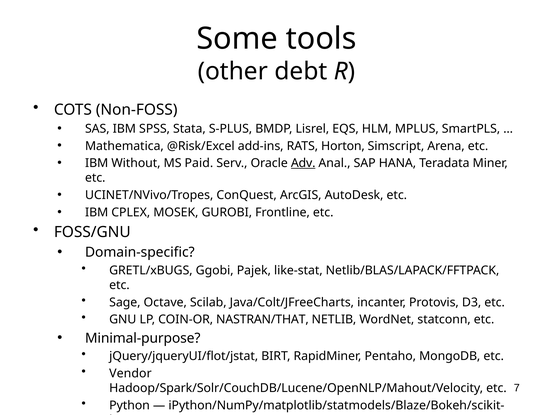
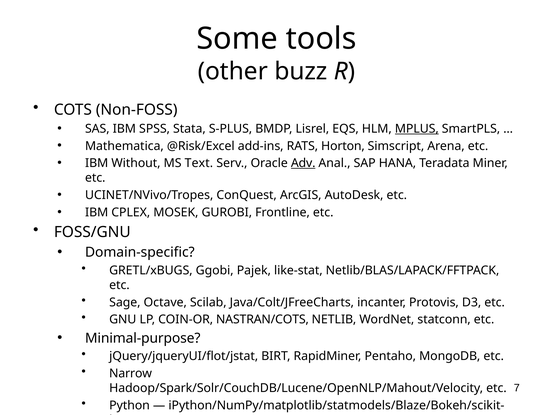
debt: debt -> buzz
MPLUS underline: none -> present
Paid: Paid -> Text
NASTRAN/THAT: NASTRAN/THAT -> NASTRAN/COTS
Vendor: Vendor -> Narrow
